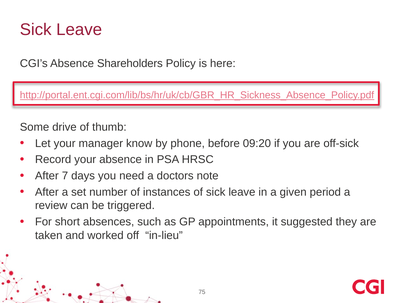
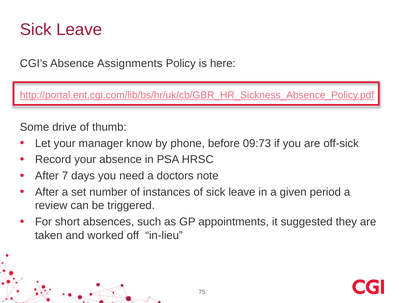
Shareholders: Shareholders -> Assignments
09:20: 09:20 -> 09:73
